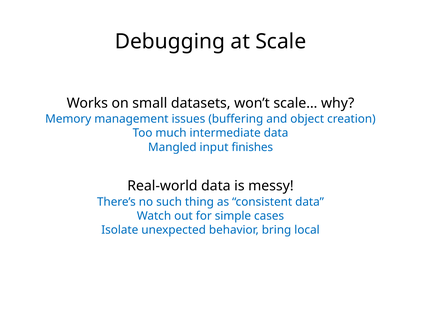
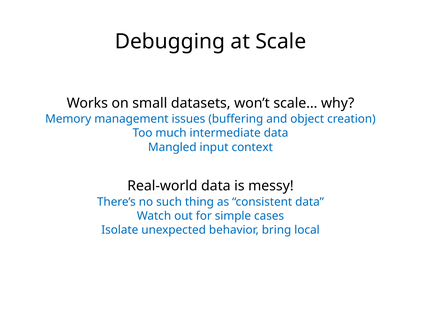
finishes: finishes -> context
